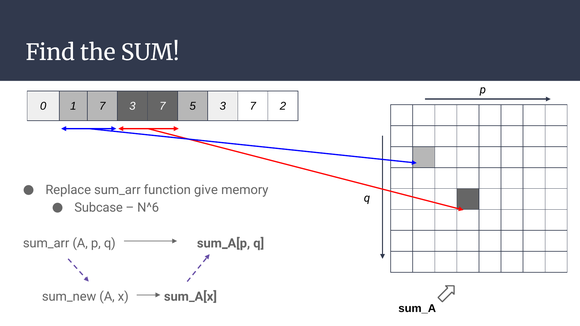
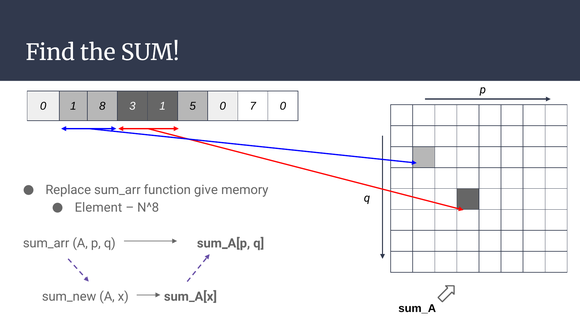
1 7: 7 -> 8
7 at (163, 106): 7 -> 1
5 3: 3 -> 0
7 2: 2 -> 0
Subcase: Subcase -> Element
N^6: N^6 -> N^8
